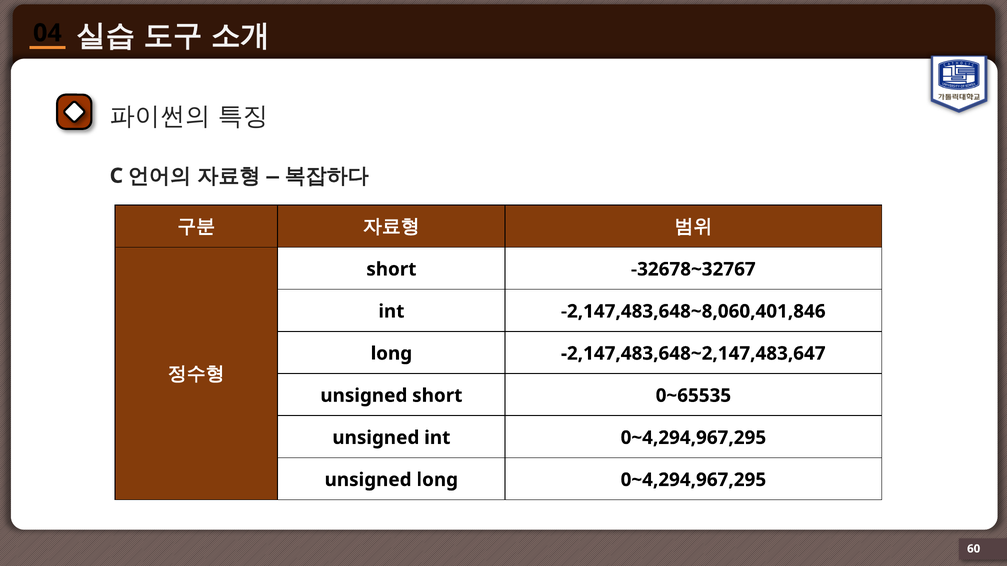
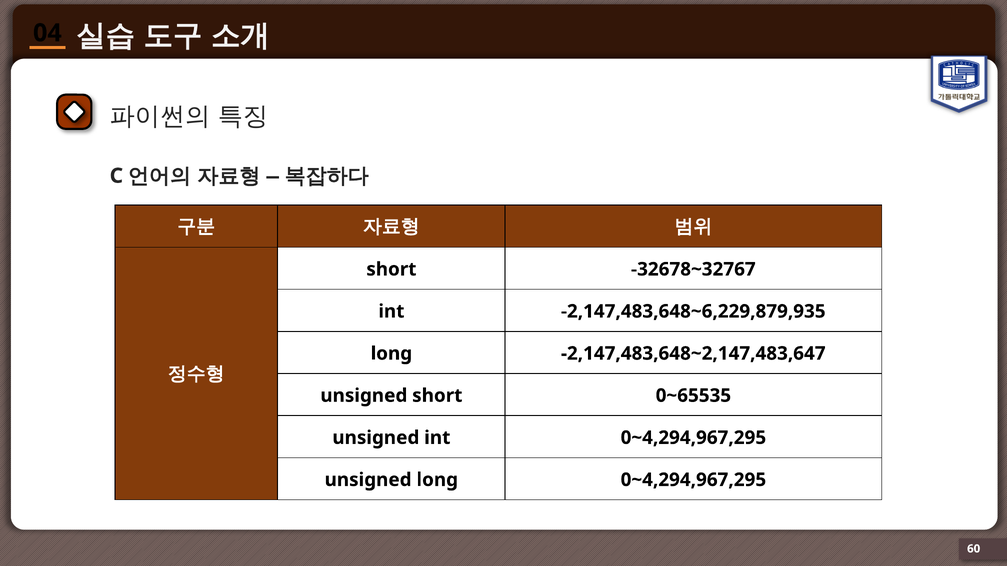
-2,147,483,648~8,060,401,846: -2,147,483,648~8,060,401,846 -> -2,147,483,648~6,229,879,935
